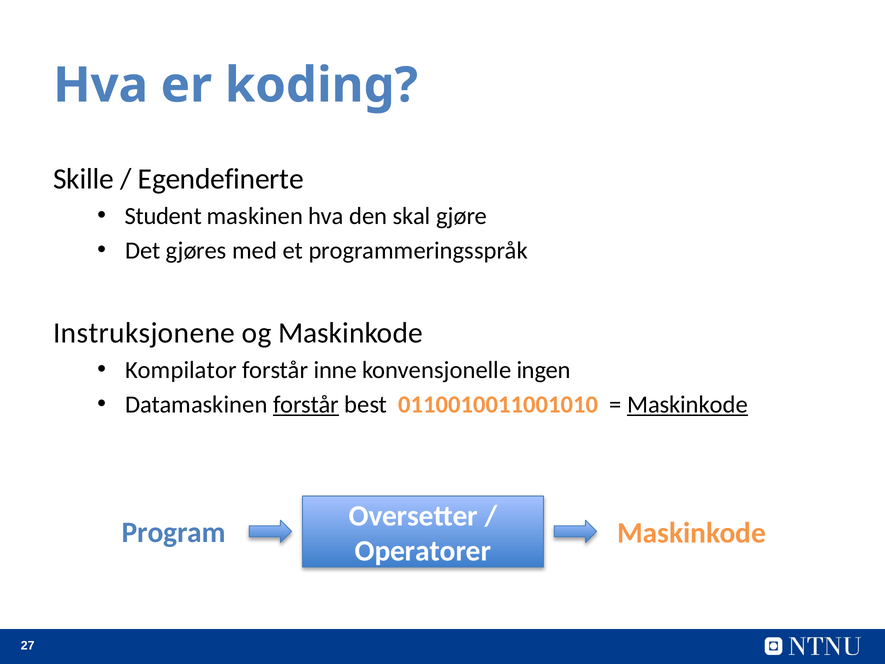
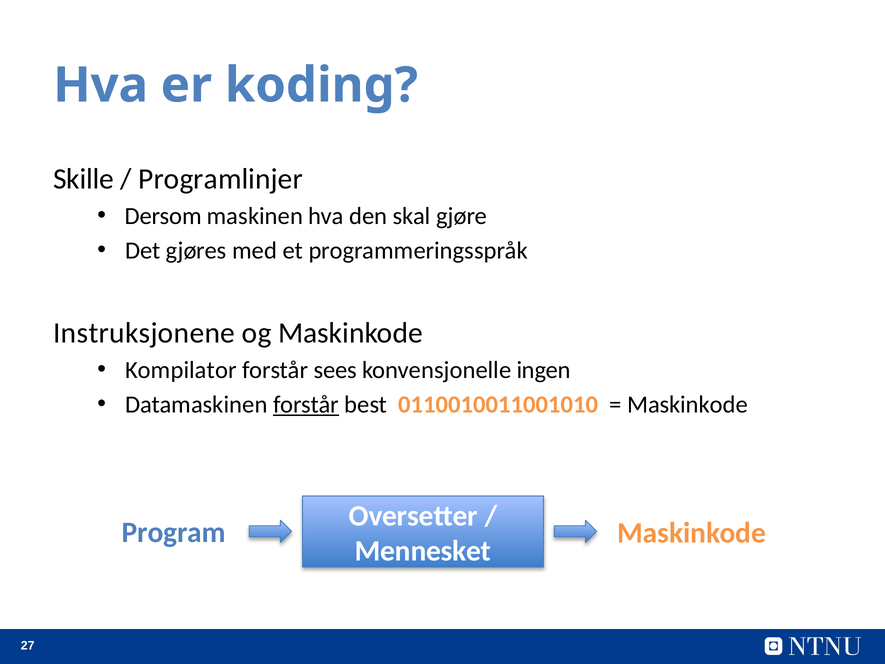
Egendefinerte: Egendefinerte -> Programlinjer
Student: Student -> Dersom
inne: inne -> sees
Maskinkode at (687, 404) underline: present -> none
Operatorer: Operatorer -> Mennesket
